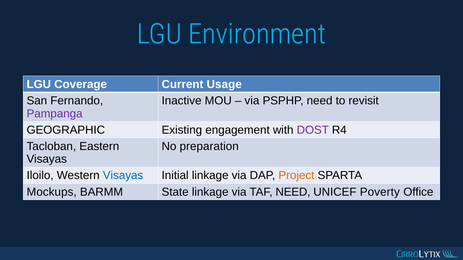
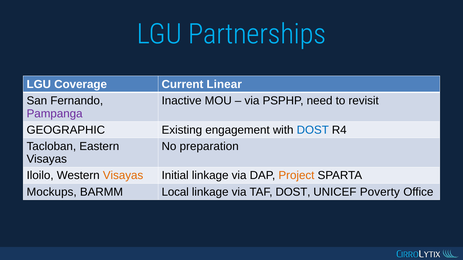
Environment: Environment -> Partnerships
Usage: Usage -> Linear
DOST at (313, 130) colour: purple -> blue
Visayas at (123, 176) colour: blue -> orange
State: State -> Local
TAF NEED: NEED -> DOST
